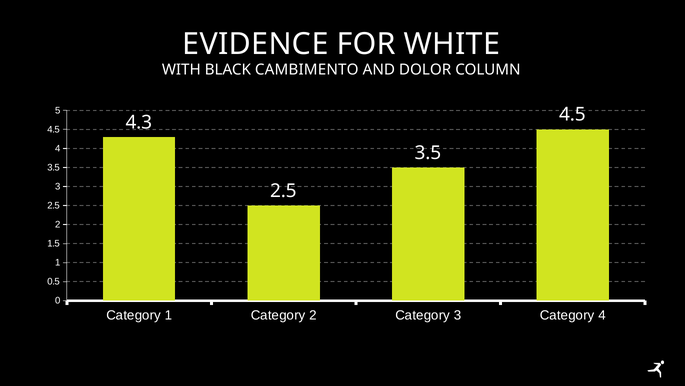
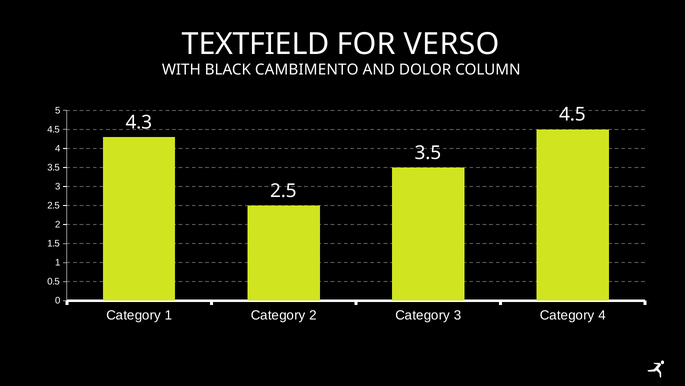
EVIDENCE: EVIDENCE -> TEXTFIELD
WHITE: WHITE -> VERSO
